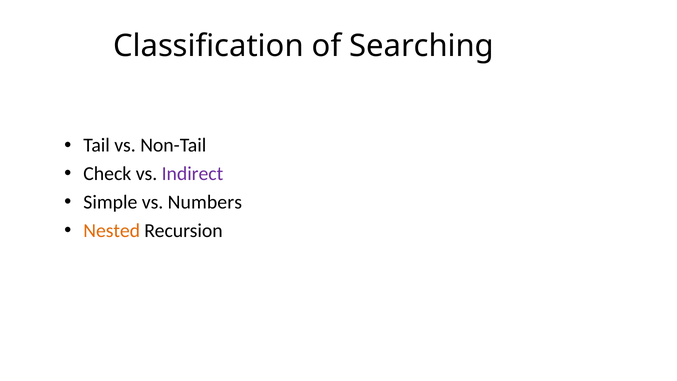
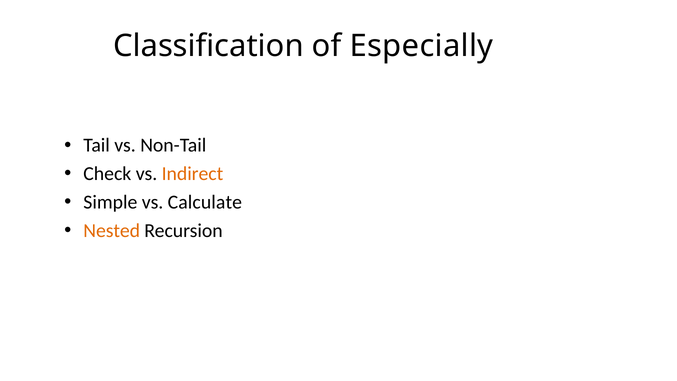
Searching: Searching -> Especially
Indirect colour: purple -> orange
Numbers: Numbers -> Calculate
